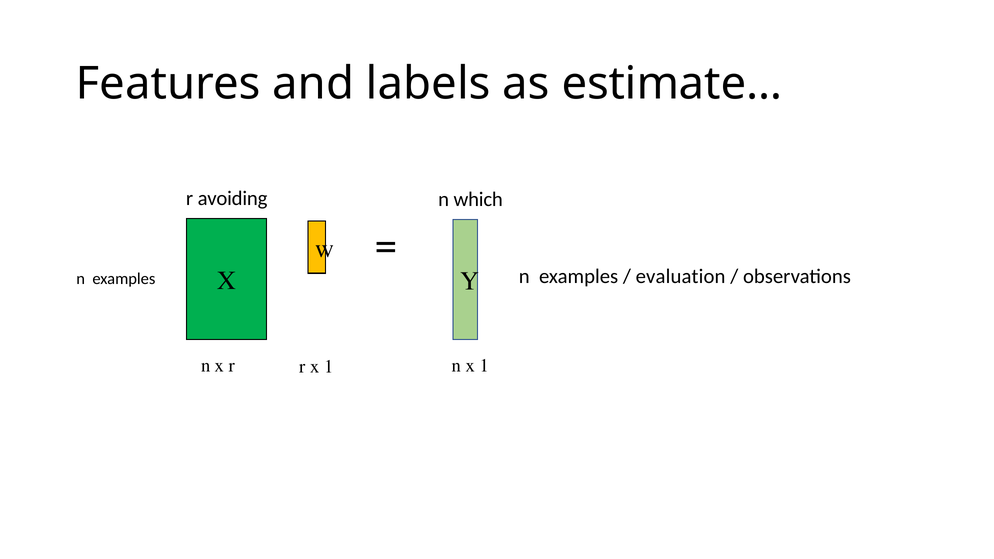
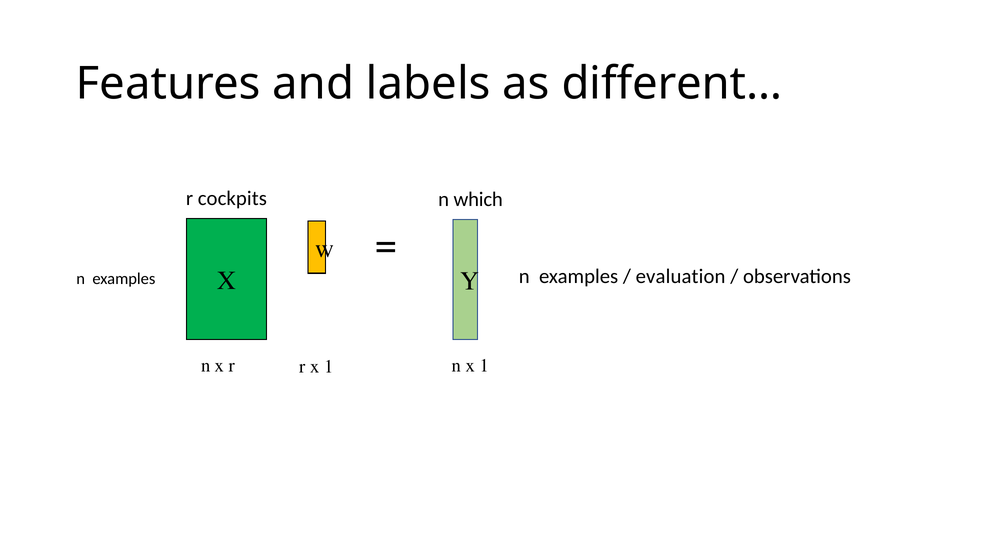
estimate…: estimate… -> different…
avoiding: avoiding -> cockpits
